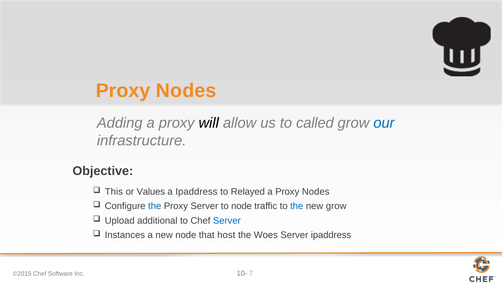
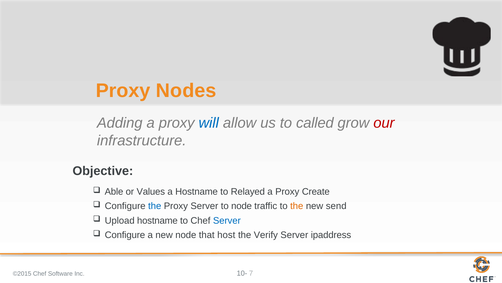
will colour: black -> blue
our colour: blue -> red
This: This -> Able
a Ipaddress: Ipaddress -> Hostname
a Proxy Nodes: Nodes -> Create
the at (297, 206) colour: blue -> orange
new grow: grow -> send
Upload additional: additional -> hostname
Instances at (125, 235): Instances -> Configure
Woes: Woes -> Verify
